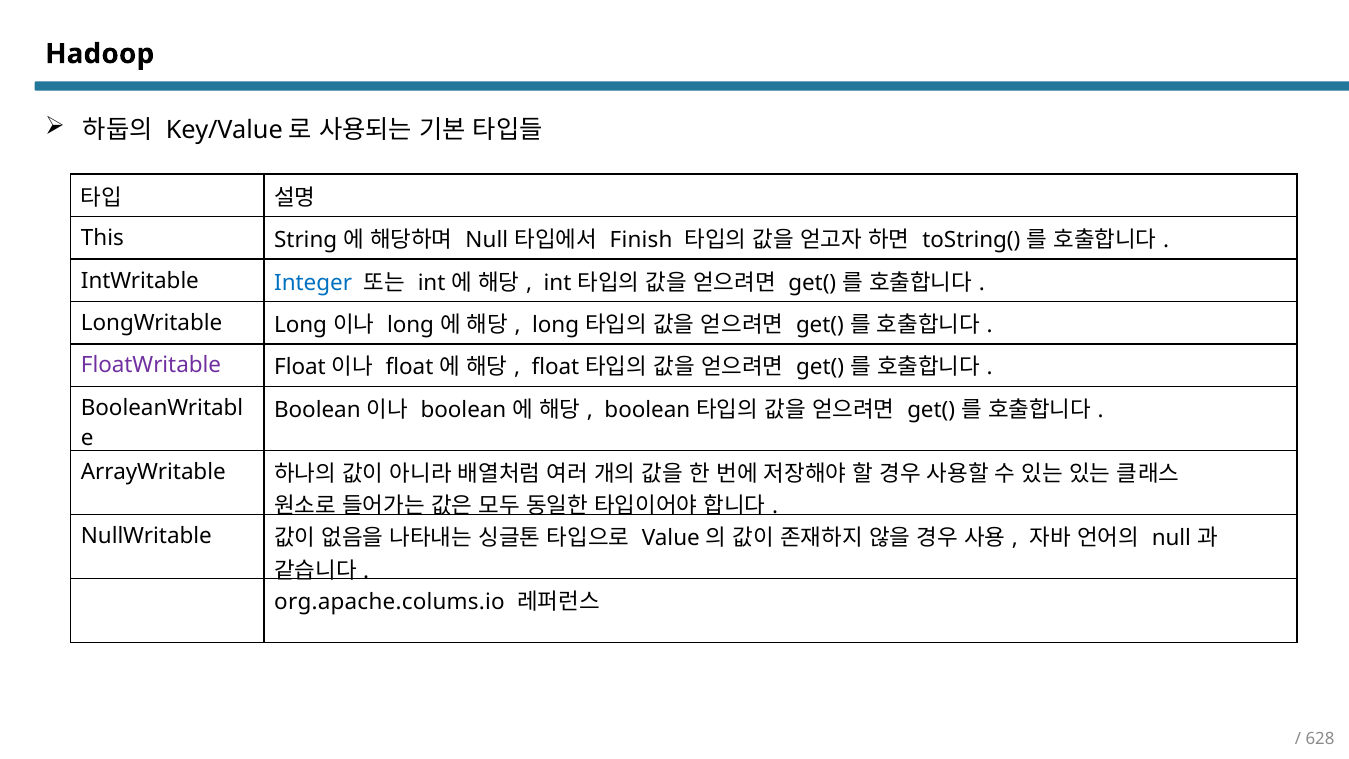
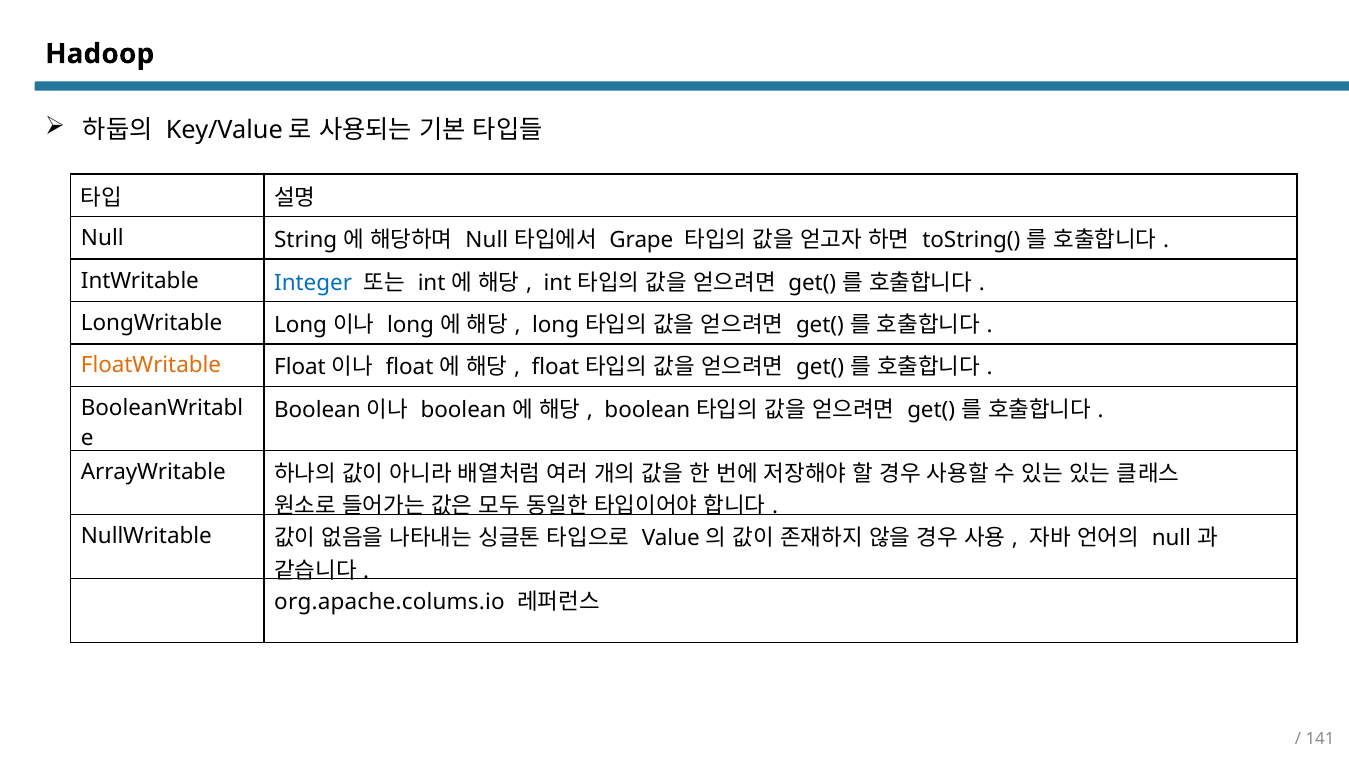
This at (102, 238): This -> Null
Finish: Finish -> Grape
FloatWritable colour: purple -> orange
628: 628 -> 141
